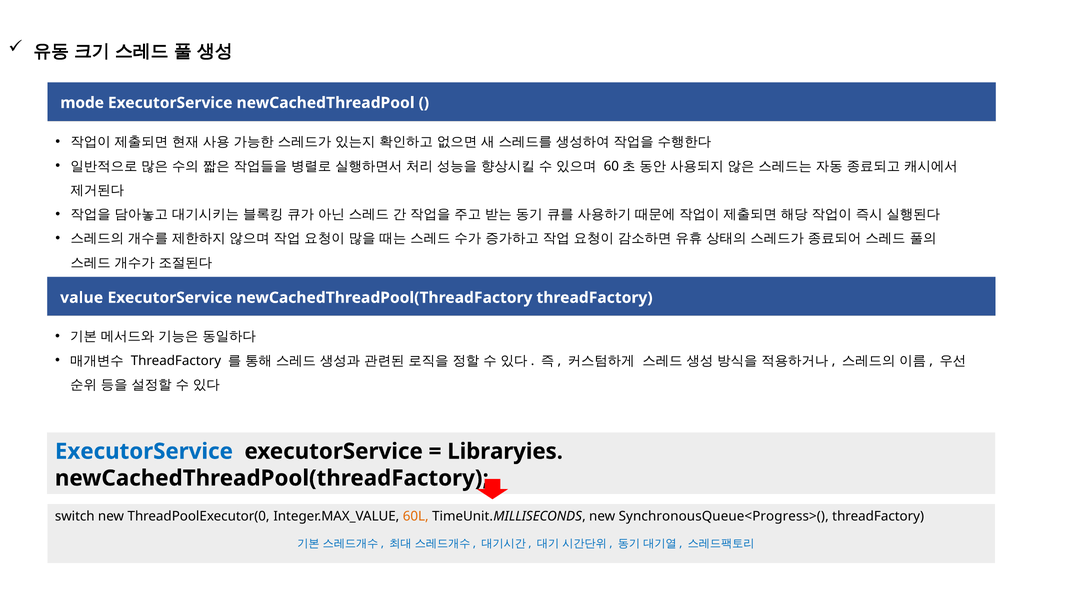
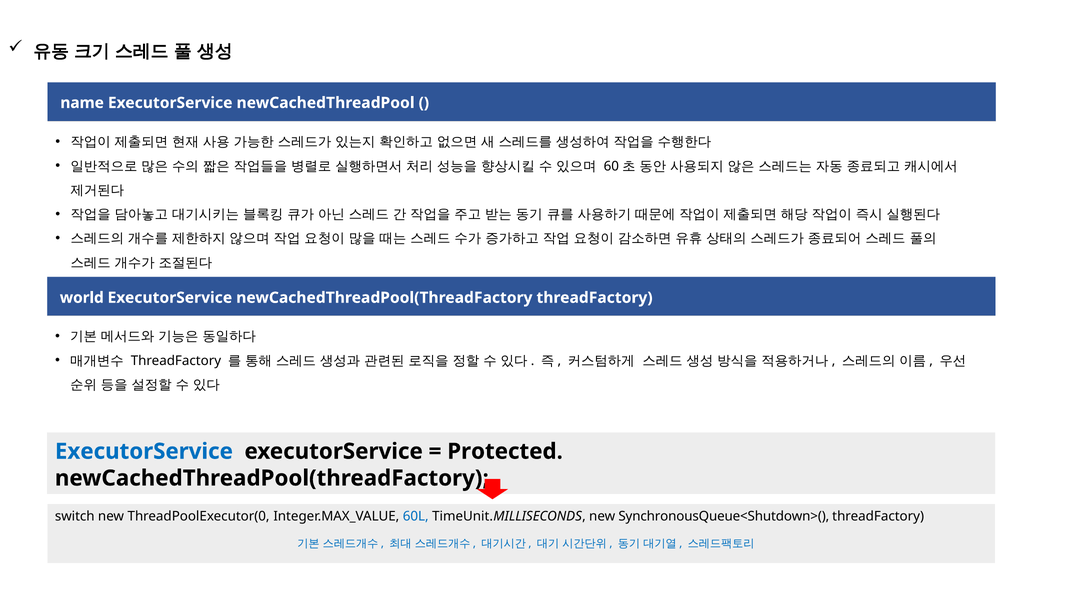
mode: mode -> name
value: value -> world
Libraryies: Libraryies -> Protected
60L colour: orange -> blue
SynchronousQueue<Progress>(: SynchronousQueue<Progress>( -> SynchronousQueue<Shutdown>(
